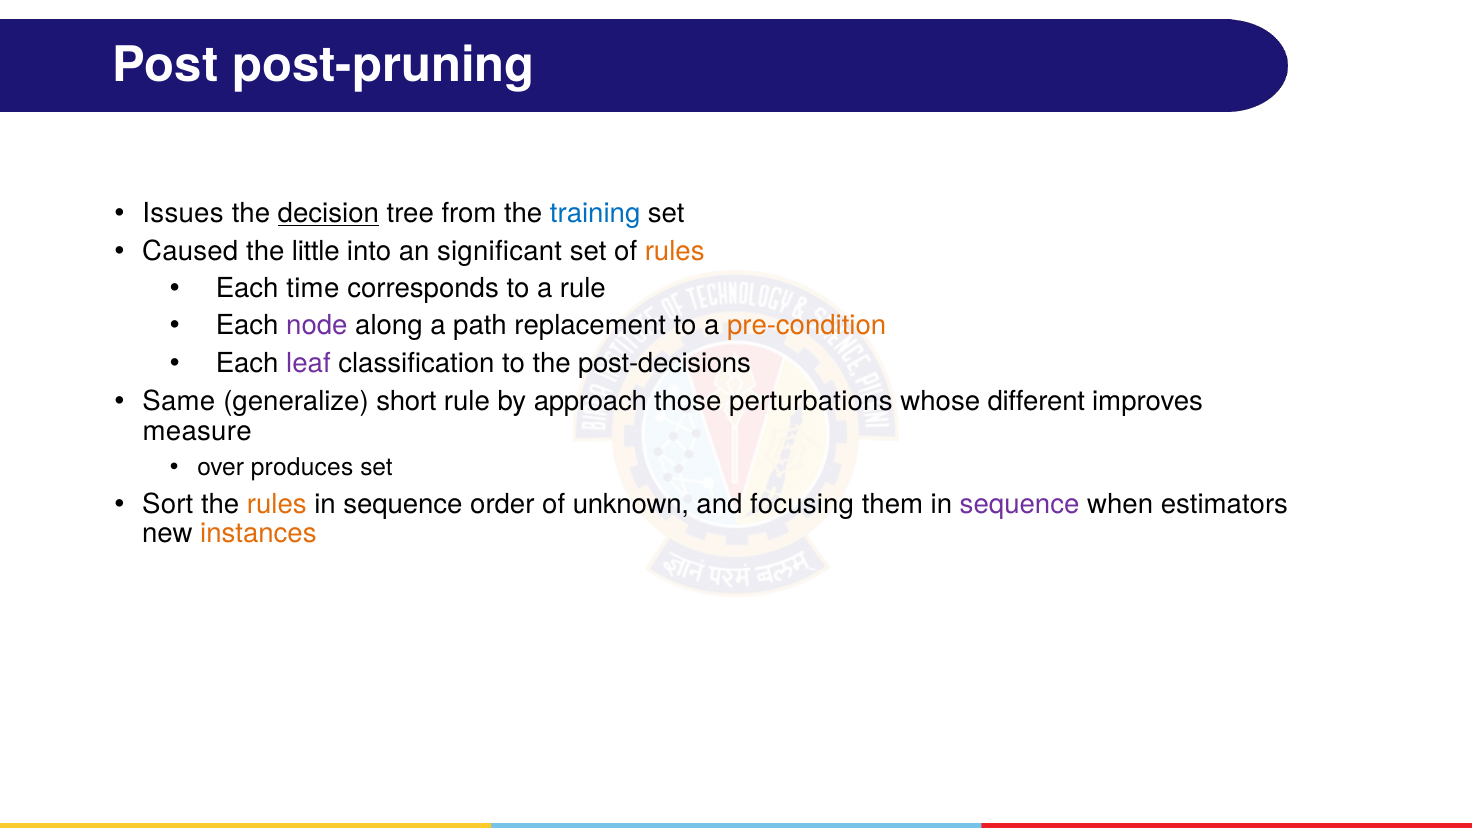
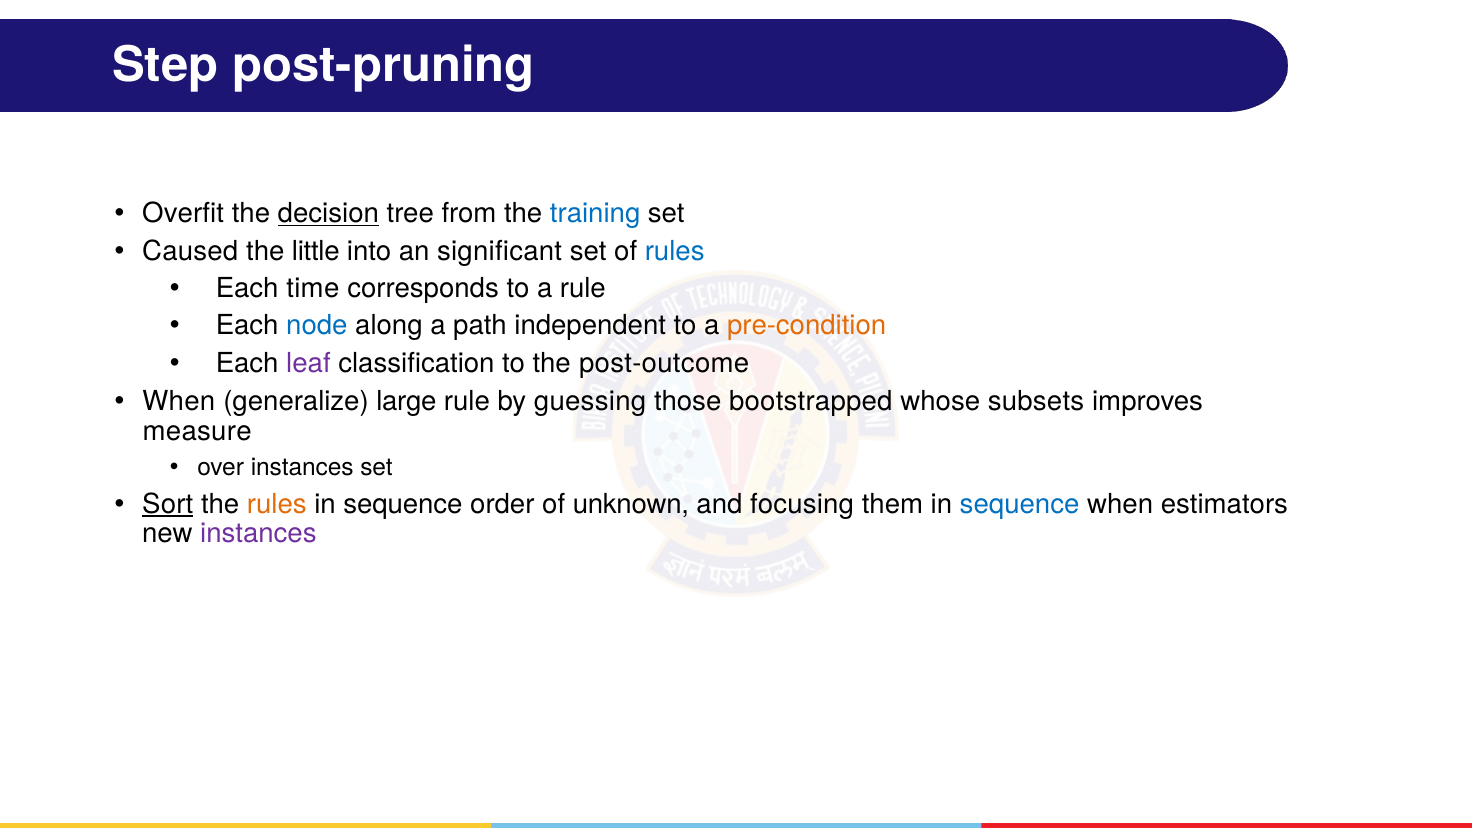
Post: Post -> Step
Issues: Issues -> Overfit
rules at (675, 252) colour: orange -> blue
node colour: purple -> blue
replacement: replacement -> independent
post-decisions: post-decisions -> post-outcome
Same at (179, 401): Same -> When
short: short -> large
approach: approach -> guessing
perturbations: perturbations -> bootstrapped
different: different -> subsets
over produces: produces -> instances
Sort underline: none -> present
sequence at (1020, 504) colour: purple -> blue
instances at (258, 534) colour: orange -> purple
